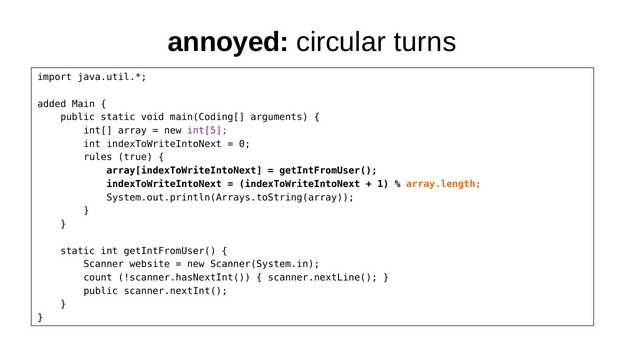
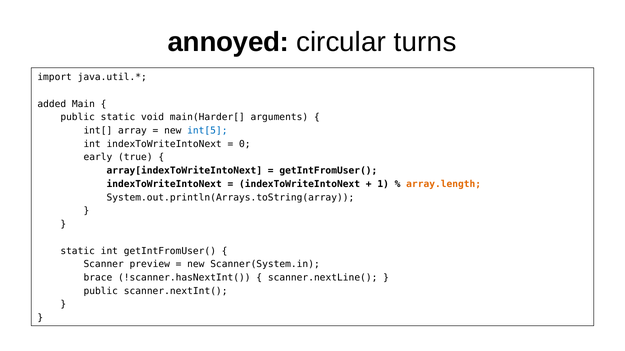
main(Coding[: main(Coding[ -> main(Harder[
int[5 colour: purple -> blue
rules: rules -> early
website: website -> preview
count: count -> brace
